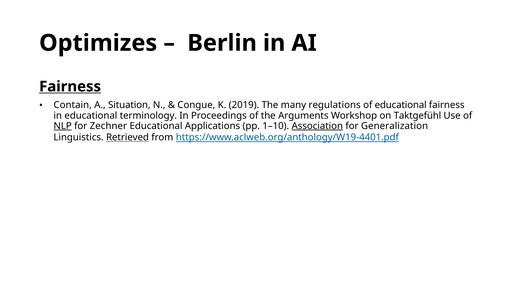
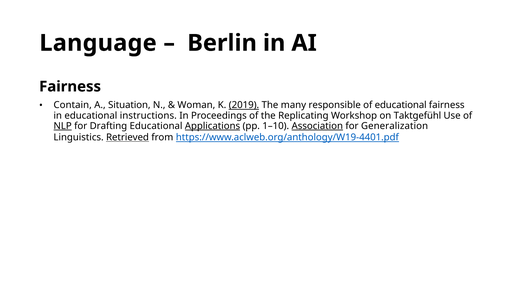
Optimizes: Optimizes -> Language
Fairness at (70, 87) underline: present -> none
Congue: Congue -> Woman
2019 underline: none -> present
regulations: regulations -> responsible
terminology: terminology -> instructions
Arguments: Arguments -> Replicating
Zechner: Zechner -> Drafting
Applications underline: none -> present
